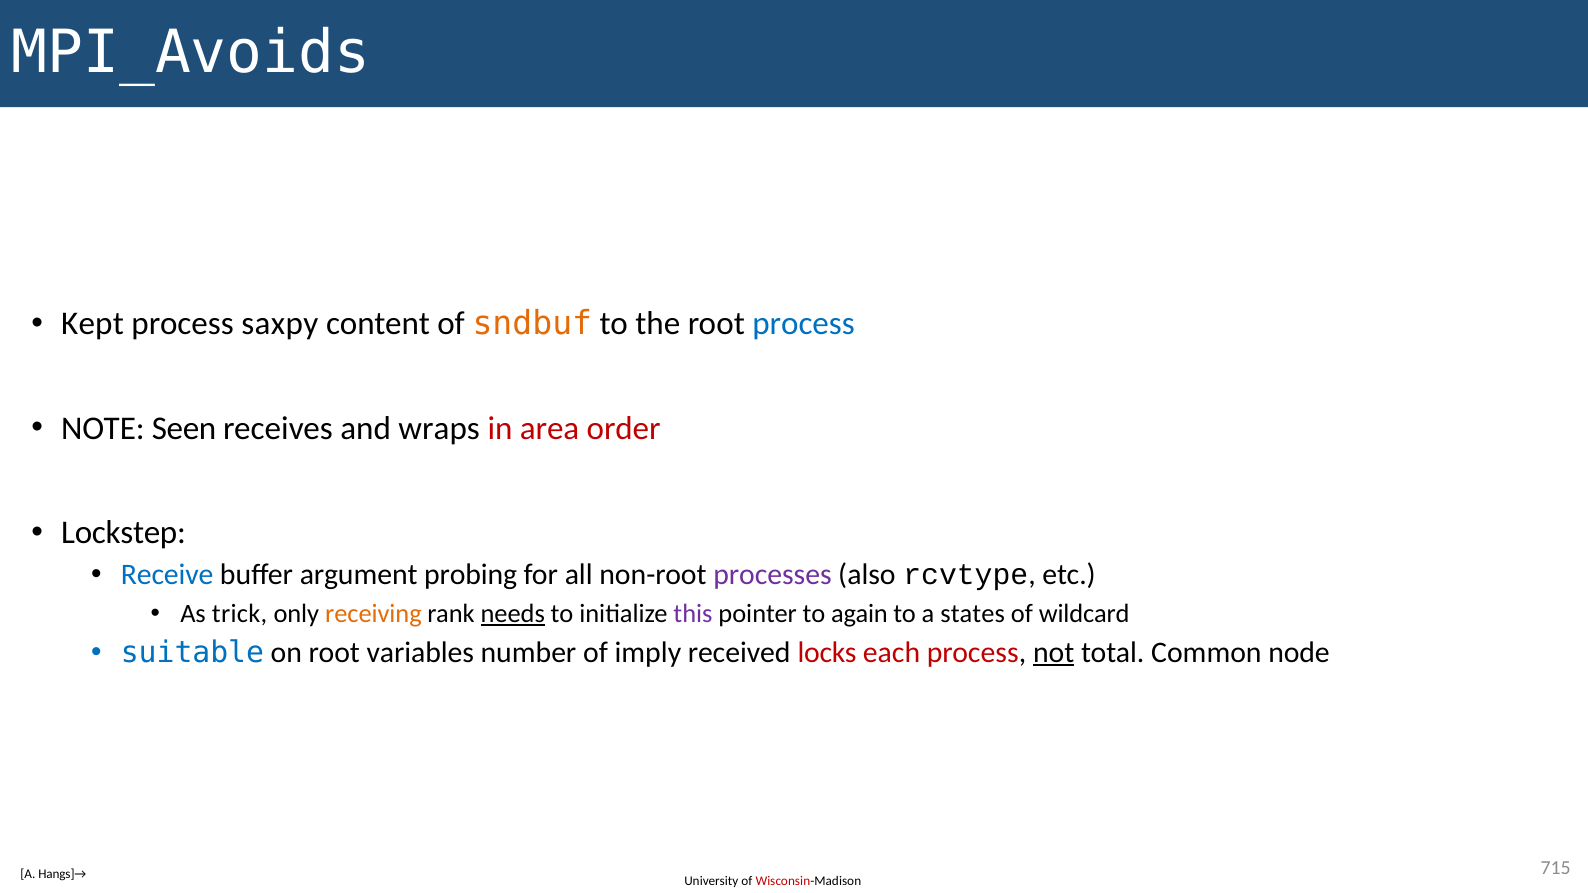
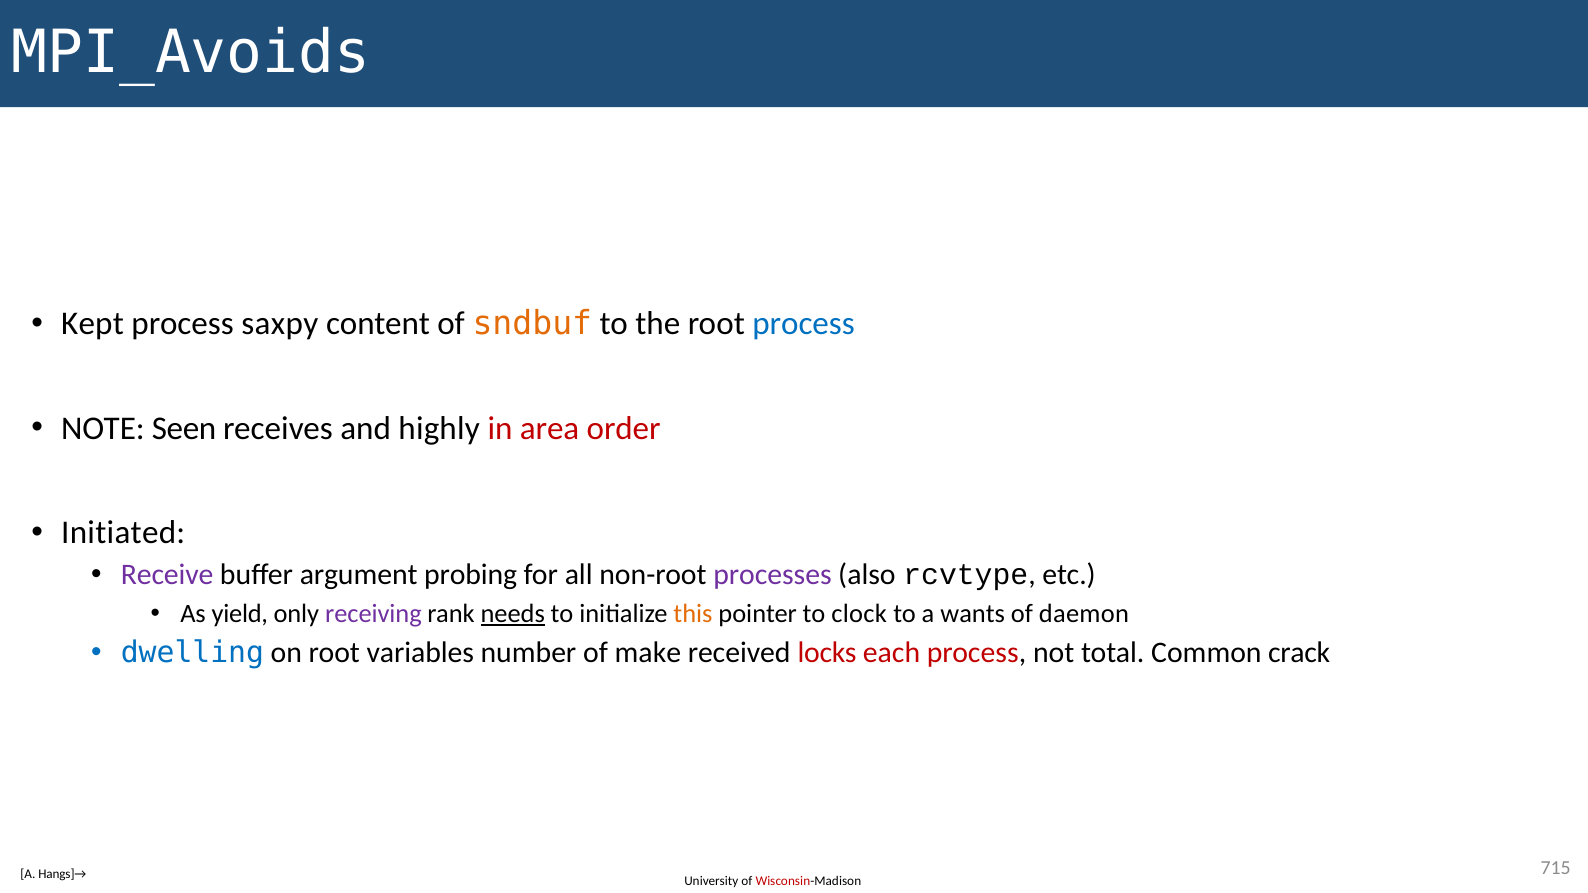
wraps: wraps -> highly
Lockstep: Lockstep -> Initiated
Receive colour: blue -> purple
trick: trick -> yield
receiving colour: orange -> purple
this colour: purple -> orange
again: again -> clock
states: states -> wants
wildcard: wildcard -> daemon
suitable: suitable -> dwelling
imply: imply -> make
not underline: present -> none
node: node -> crack
